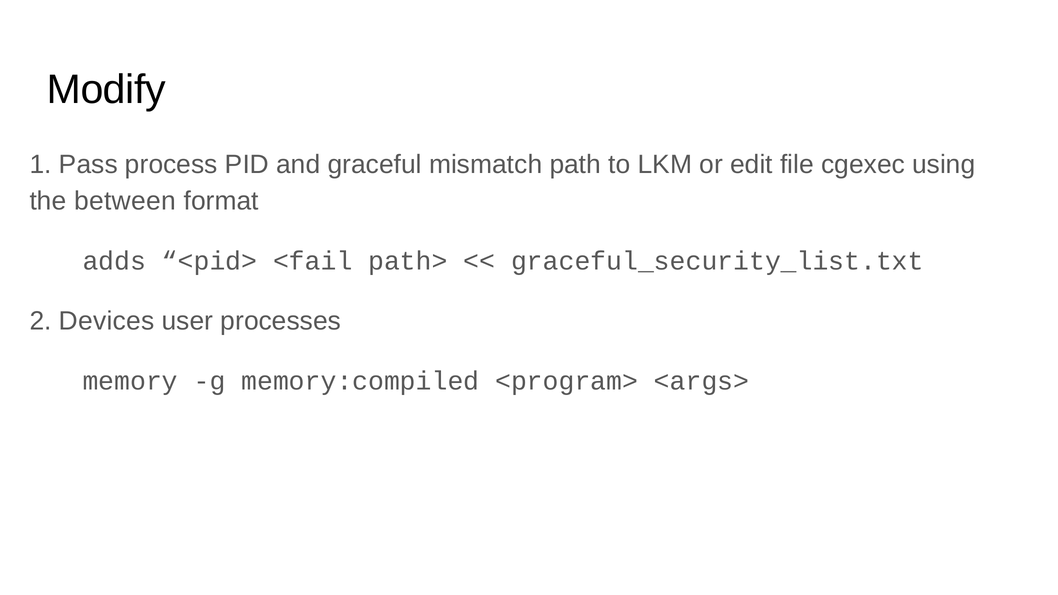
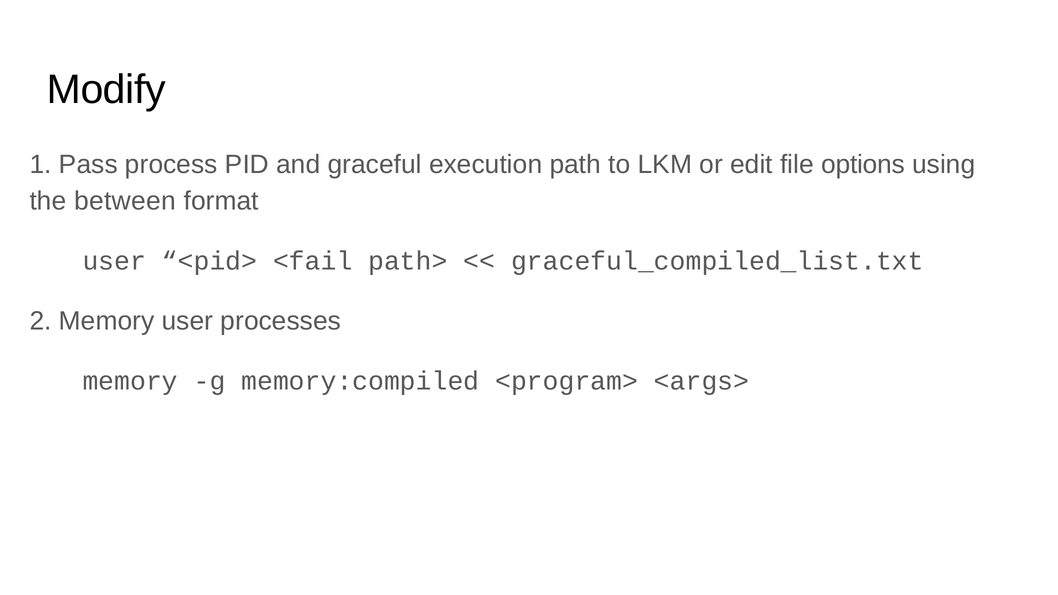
mismatch: mismatch -> execution
cgexec: cgexec -> options
adds at (114, 261): adds -> user
graceful_security_list.txt: graceful_security_list.txt -> graceful_compiled_list.txt
2 Devices: Devices -> Memory
